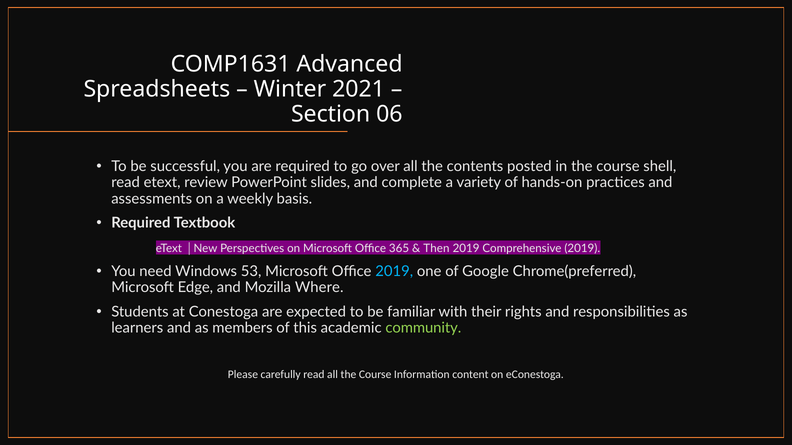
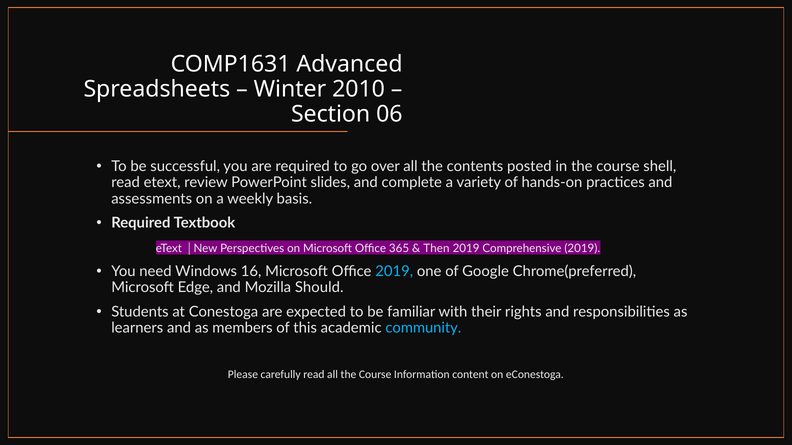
2021: 2021 -> 2010
53: 53 -> 16
Where: Where -> Should
community colour: light green -> light blue
